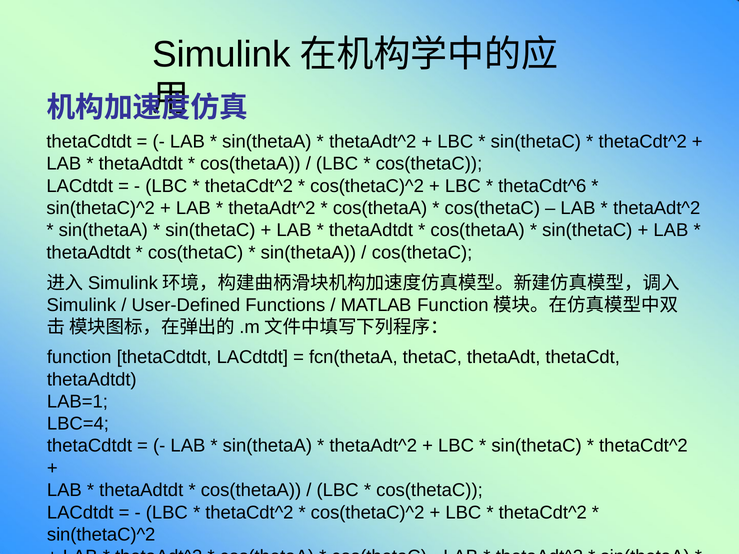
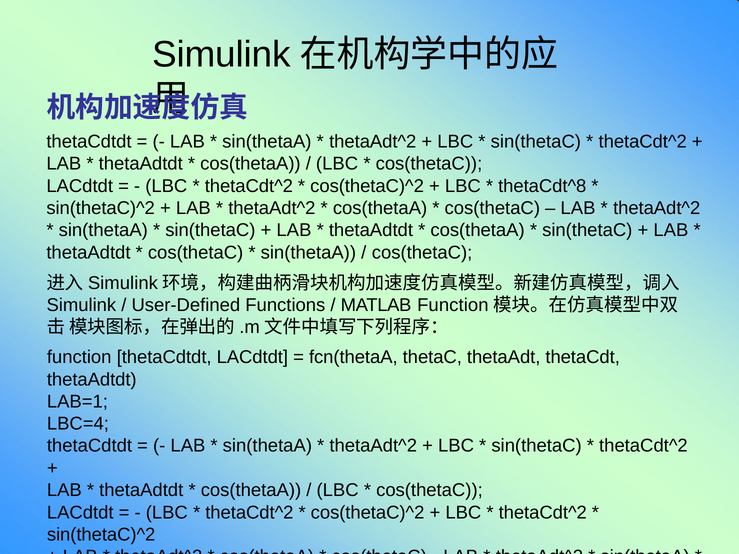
thetaCdt^6: thetaCdt^6 -> thetaCdt^8
